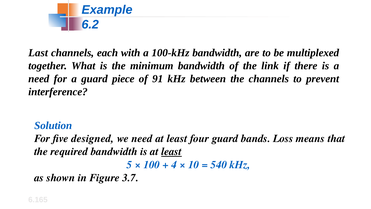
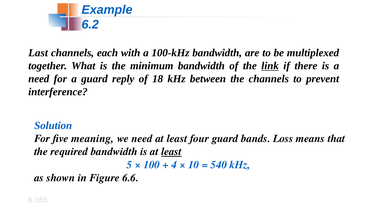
link underline: none -> present
piece: piece -> reply
91: 91 -> 18
designed: designed -> meaning
3.7: 3.7 -> 6.6
